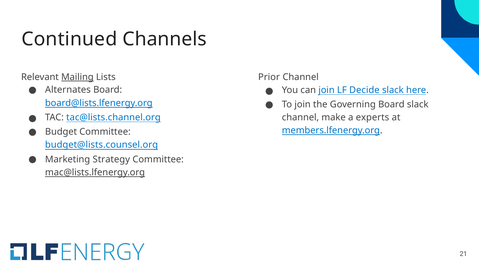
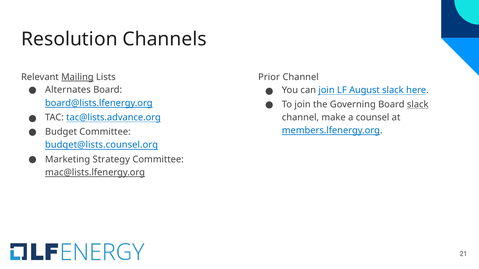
Continued: Continued -> Resolution
Decide: Decide -> August
slack at (418, 105) underline: none -> present
tac@lists.channel.org: tac@lists.channel.org -> tac@lists.advance.org
experts: experts -> counsel
